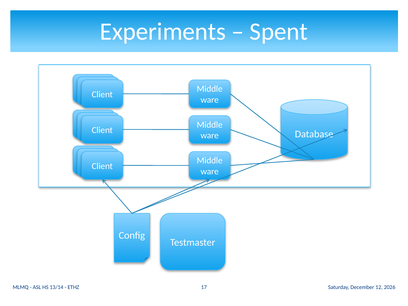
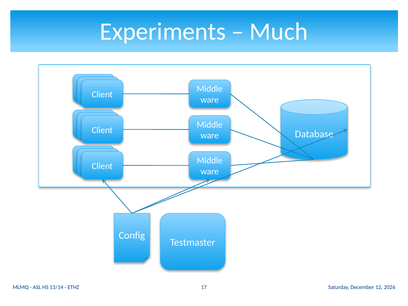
Spent: Spent -> Much
